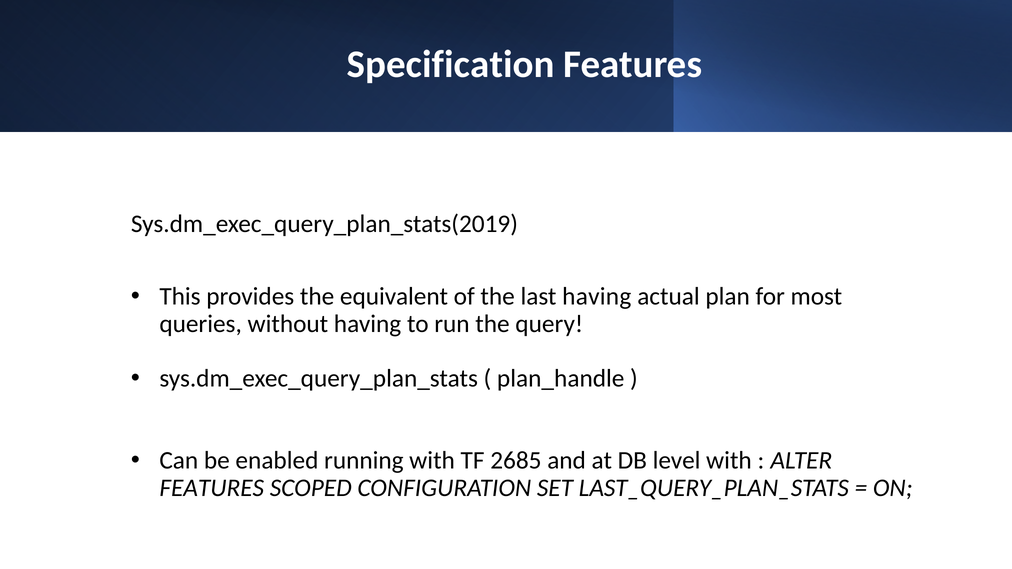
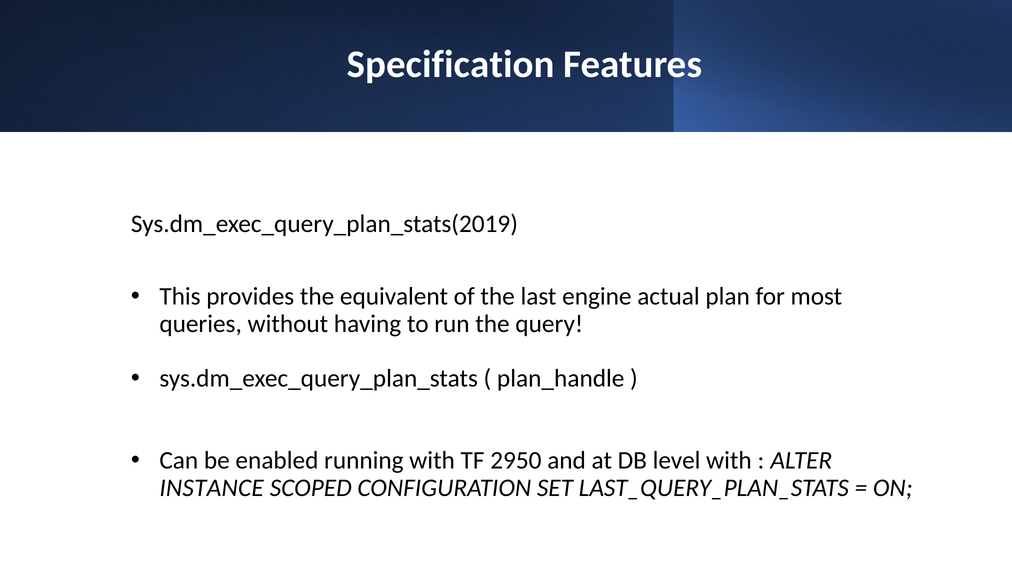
last having: having -> engine
2685: 2685 -> 2950
FEATURES at (212, 488): FEATURES -> INSTANCE
